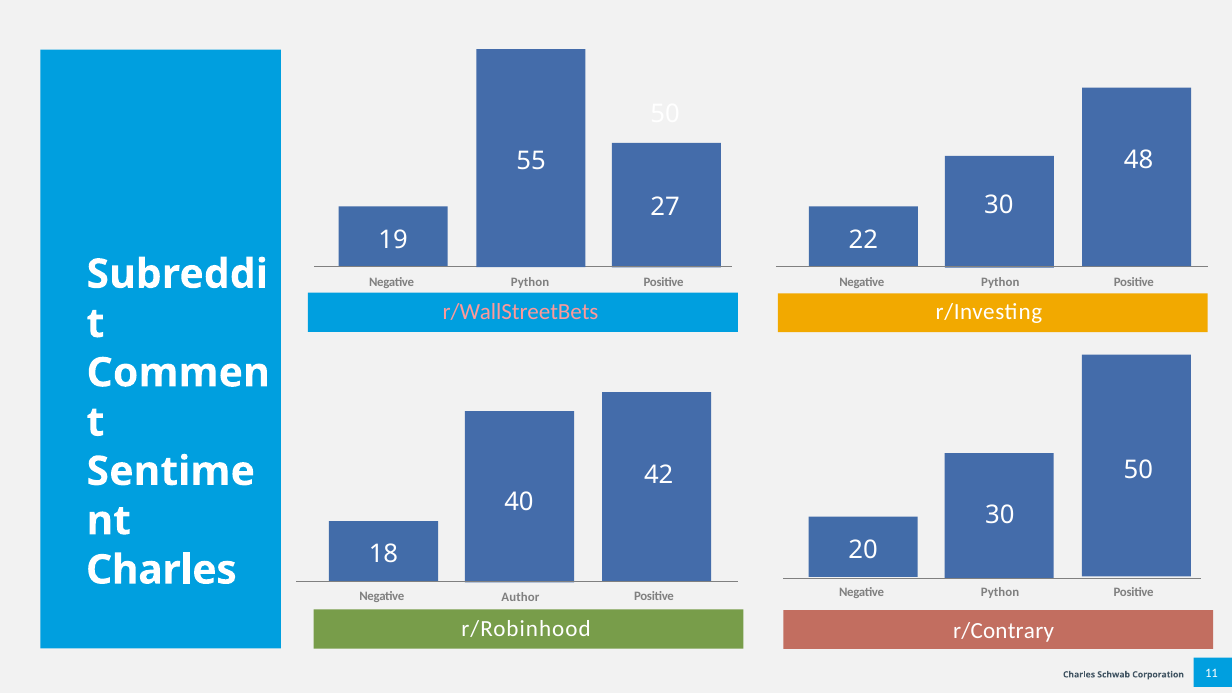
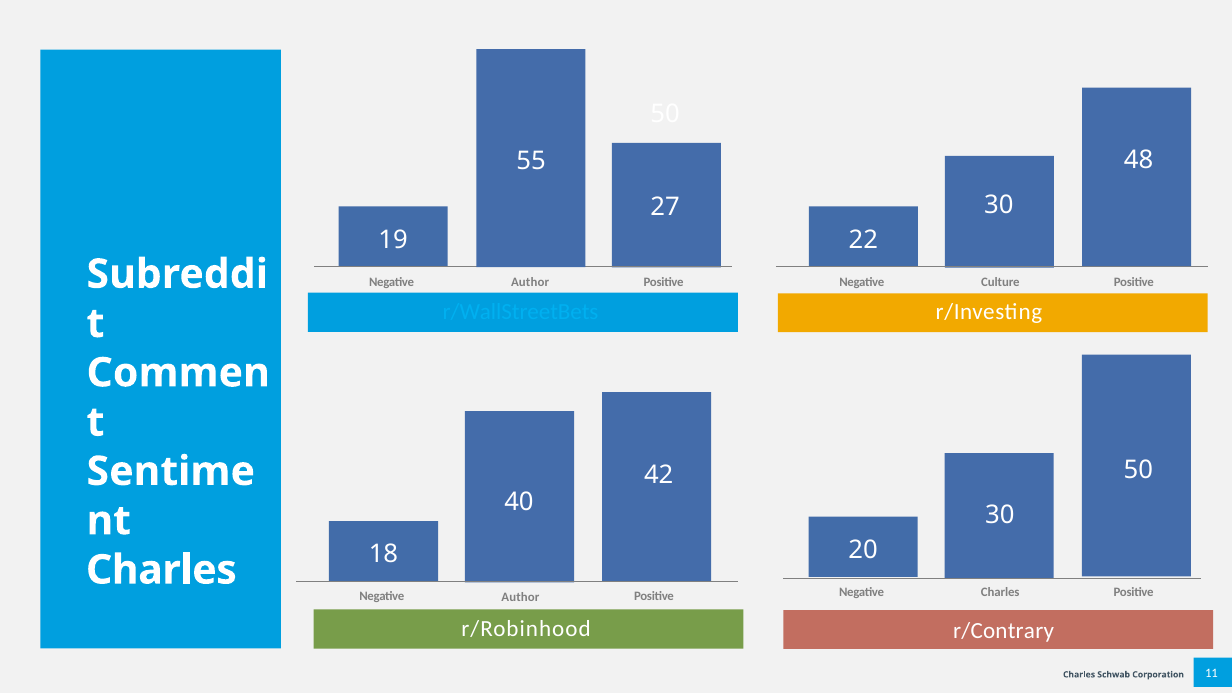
Python at (530, 282): Python -> Author
Python at (1000, 282): Python -> Culture
r/WallStreetBets colour: pink -> light blue
Python at (1000, 592): Python -> Charles
